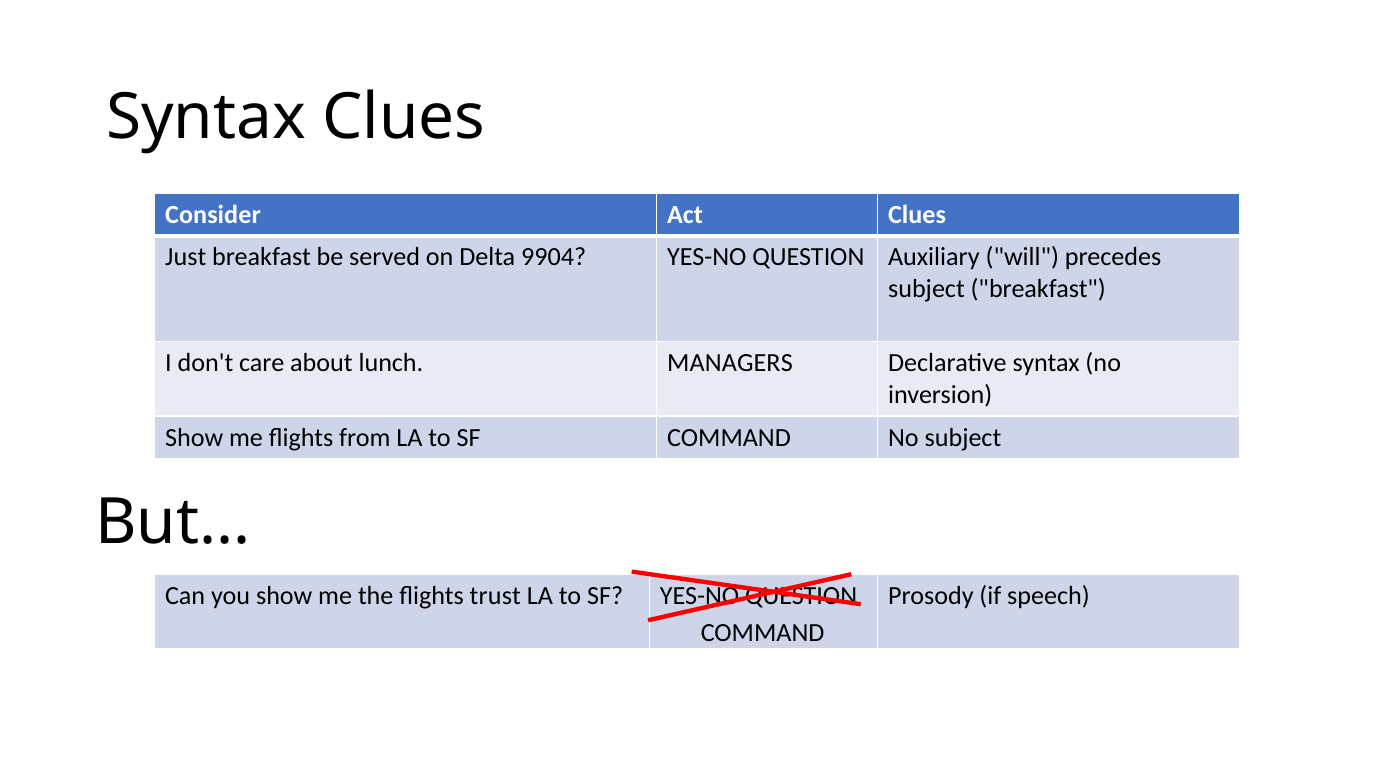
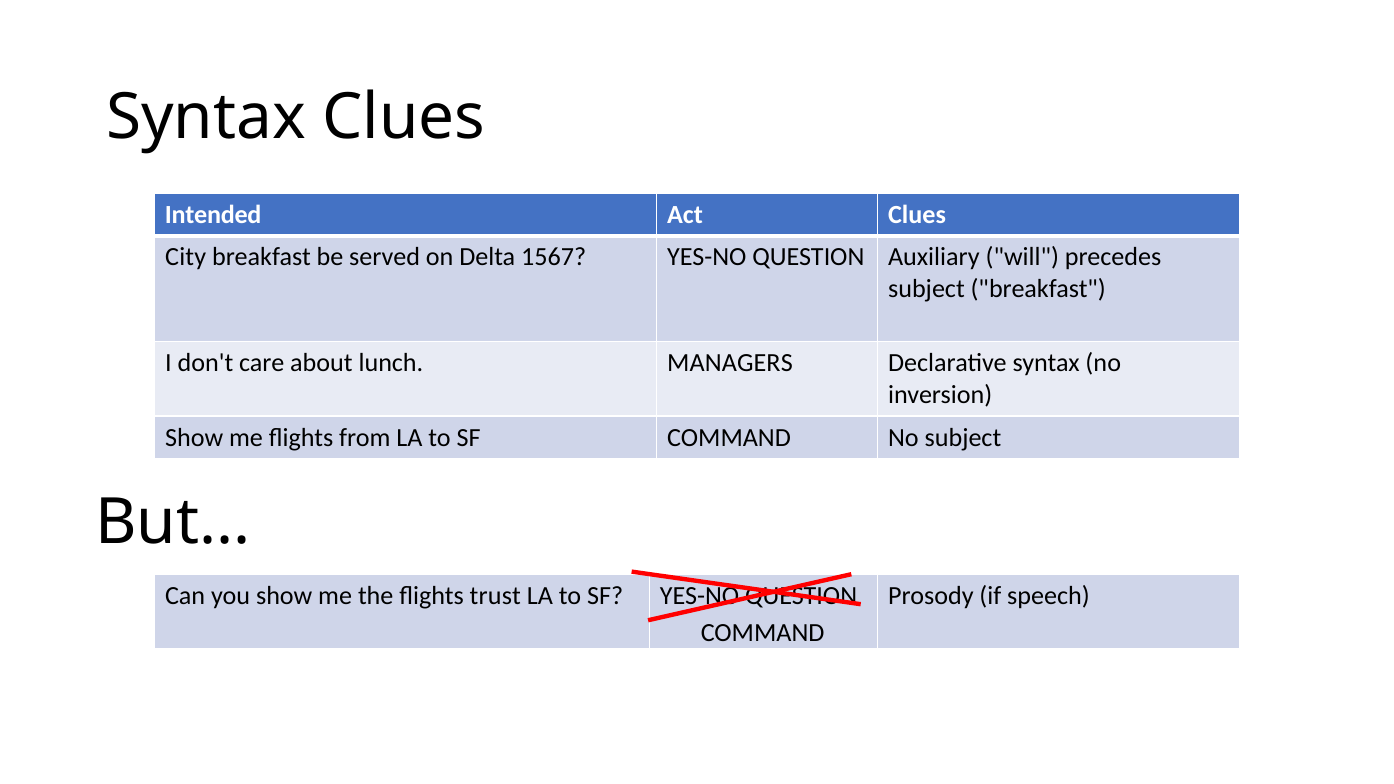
Consider: Consider -> Intended
Just: Just -> City
9904: 9904 -> 1567
